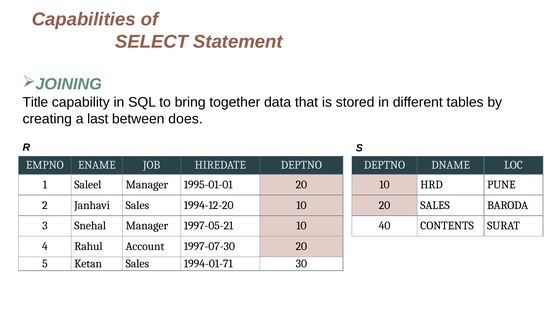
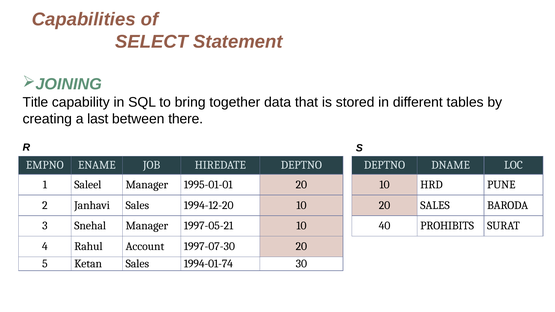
does: does -> there
CONTENTS: CONTENTS -> PROHIBITS
1994-01-71: 1994-01-71 -> 1994-01-74
